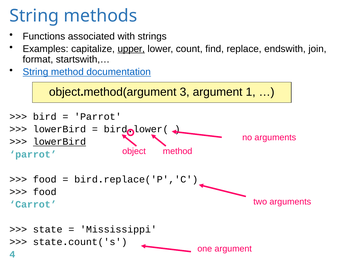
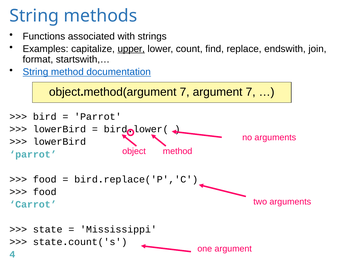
object.method(argument 3: 3 -> 7
argument 1: 1 -> 7
lowerBird at (60, 142) underline: present -> none
